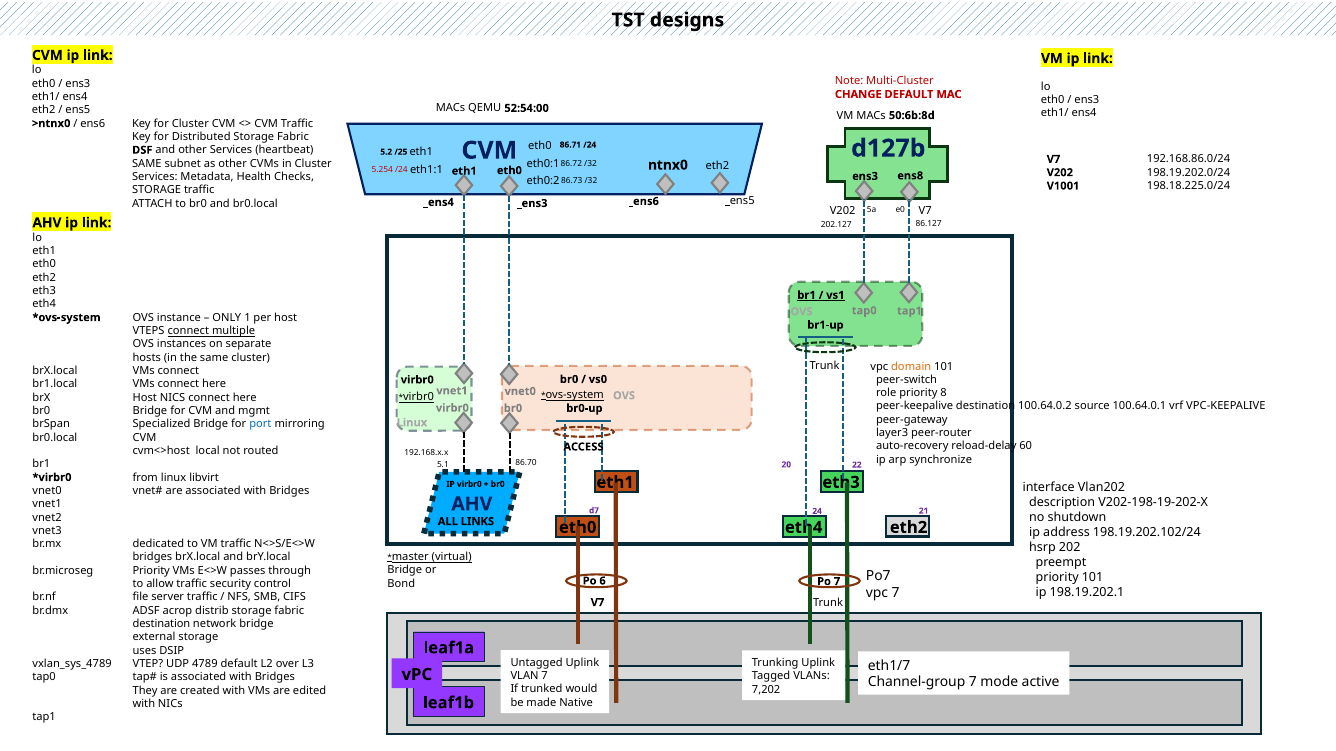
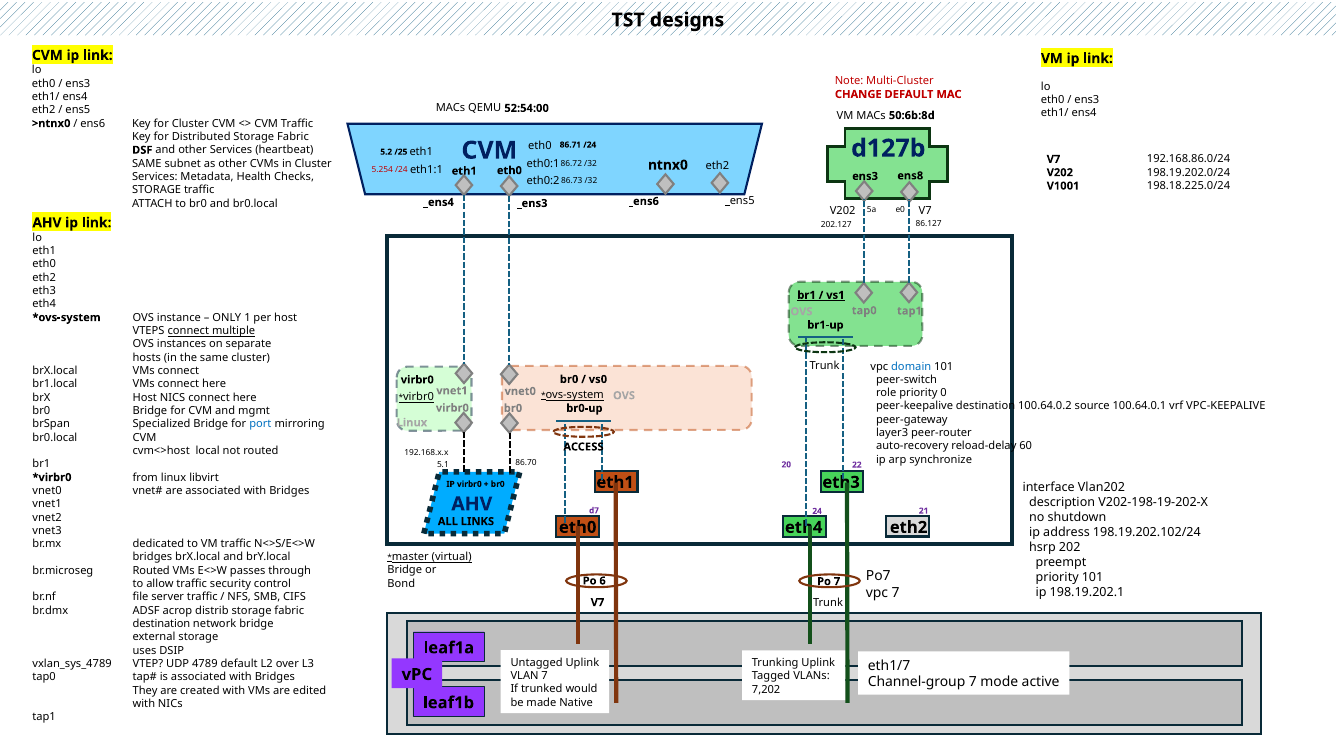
domain colour: orange -> blue
8: 8 -> 0
br.microseg Priority: Priority -> Routed
